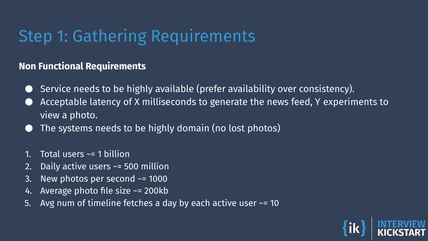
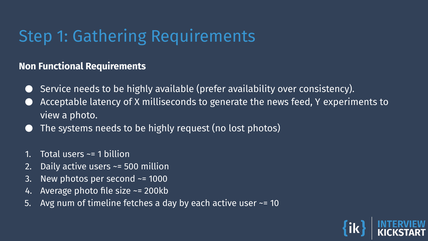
domain: domain -> request
